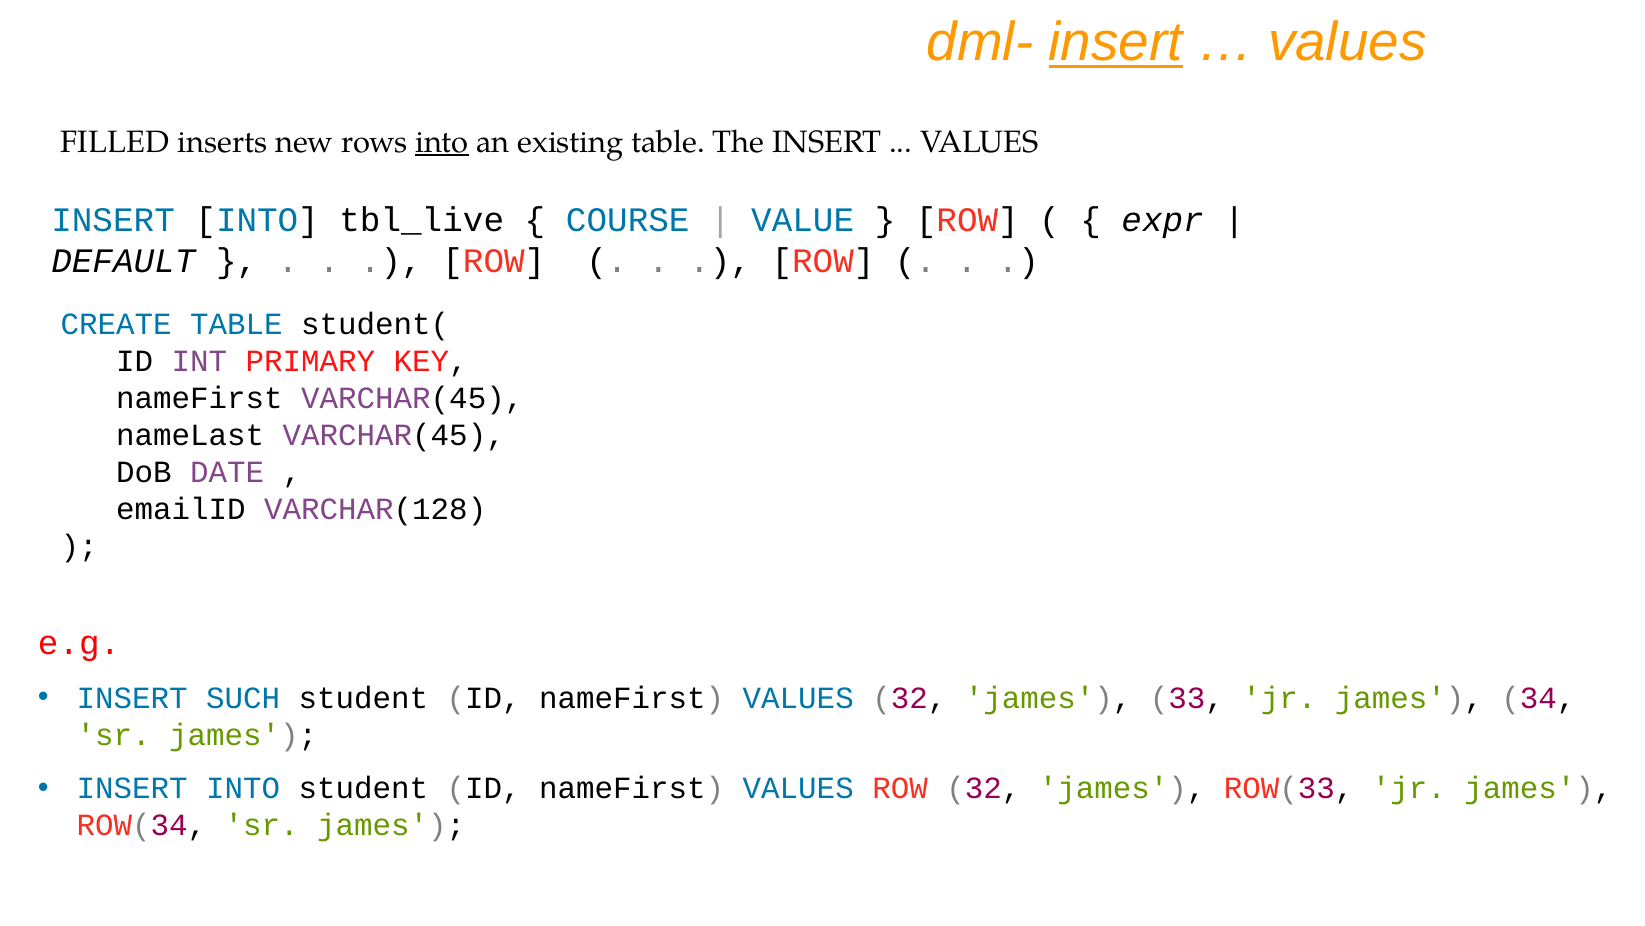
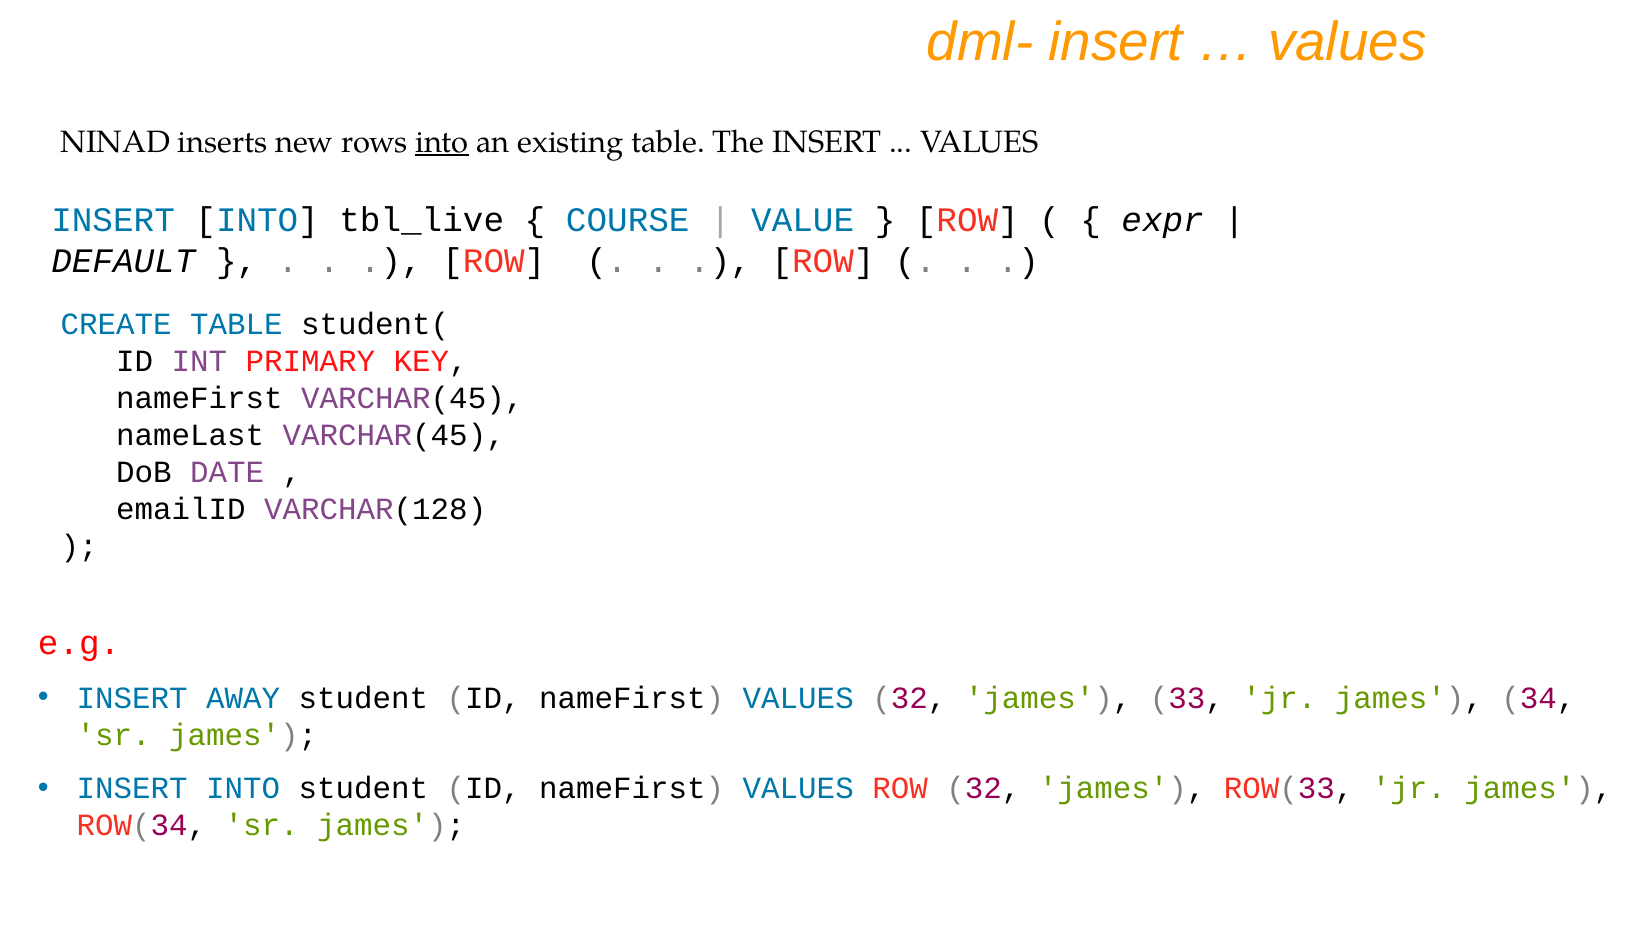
insert at (1116, 43) underline: present -> none
FILLED: FILLED -> NINAD
SUCH: SUCH -> AWAY
